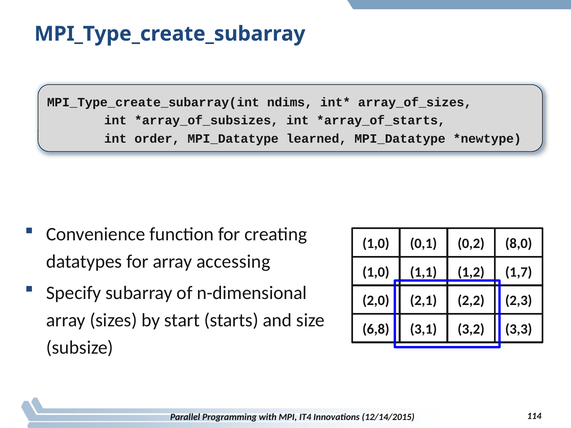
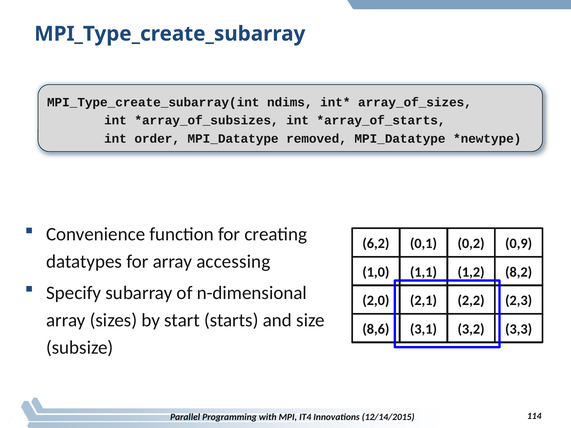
learned: learned -> removed
1,0 at (376, 244): 1,0 -> 6,2
8,0: 8,0 -> 0,9
1,7: 1,7 -> 8,2
6,8: 6,8 -> 8,6
